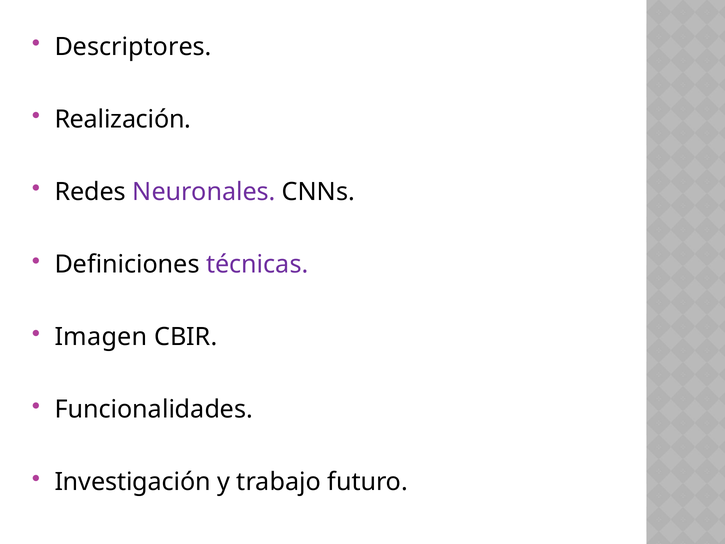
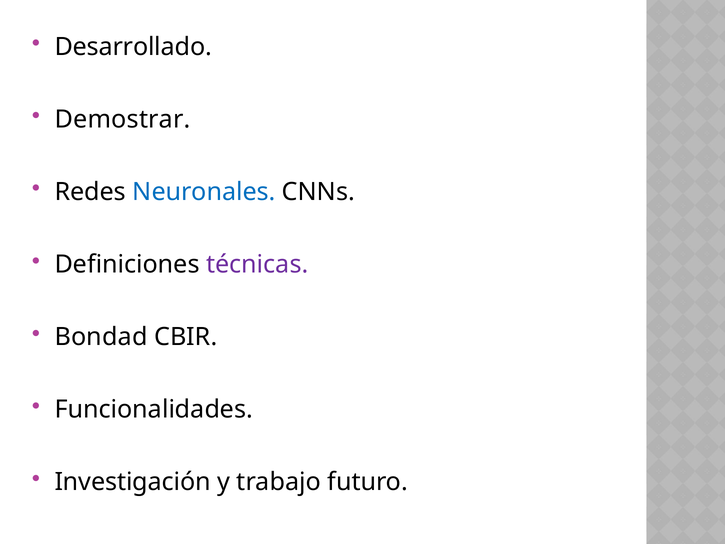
Descriptores: Descriptores -> Desarrollado
Realización: Realización -> Demostrar
Neuronales colour: purple -> blue
Imagen: Imagen -> Bondad
